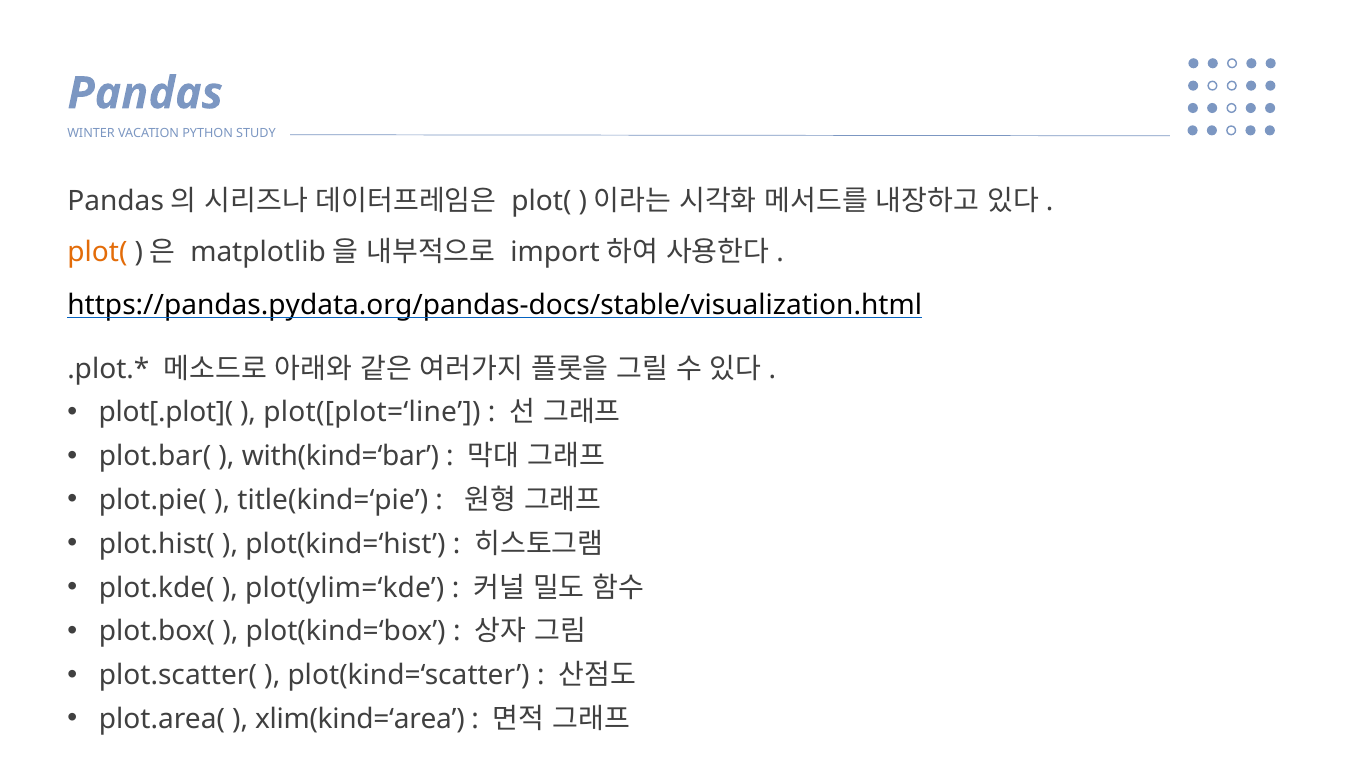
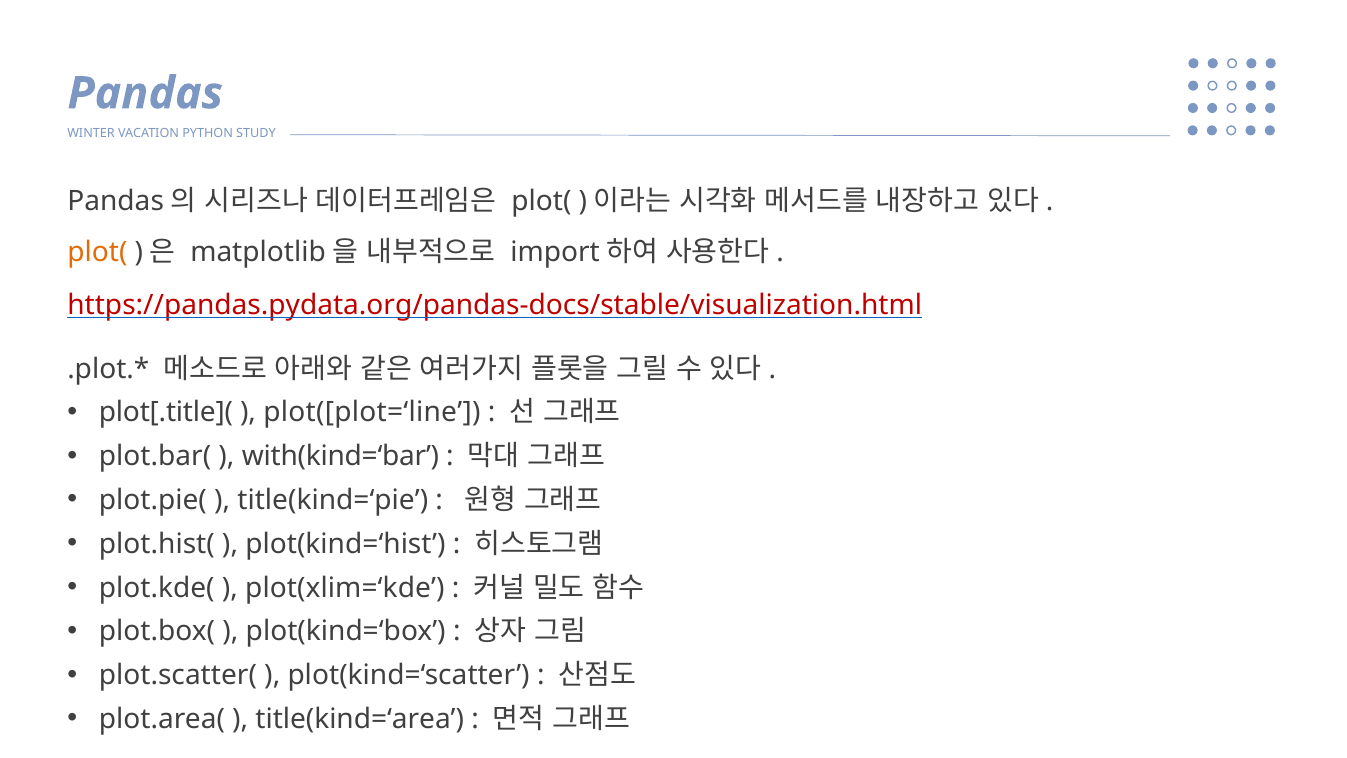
https://pandas.pydata.org/pandas-docs/stable/visualization.html colour: black -> red
plot[.plot](: plot[.plot]( -> plot[.title](
plot(ylim=‘kde: plot(ylim=‘kde -> plot(xlim=‘kde
xlim(kind=‘area: xlim(kind=‘area -> title(kind=‘area
